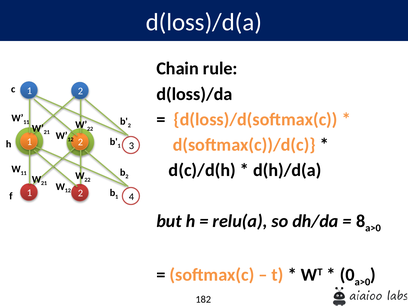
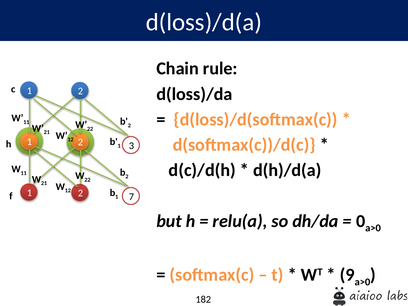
4: 4 -> 7
8: 8 -> 0
0: 0 -> 9
